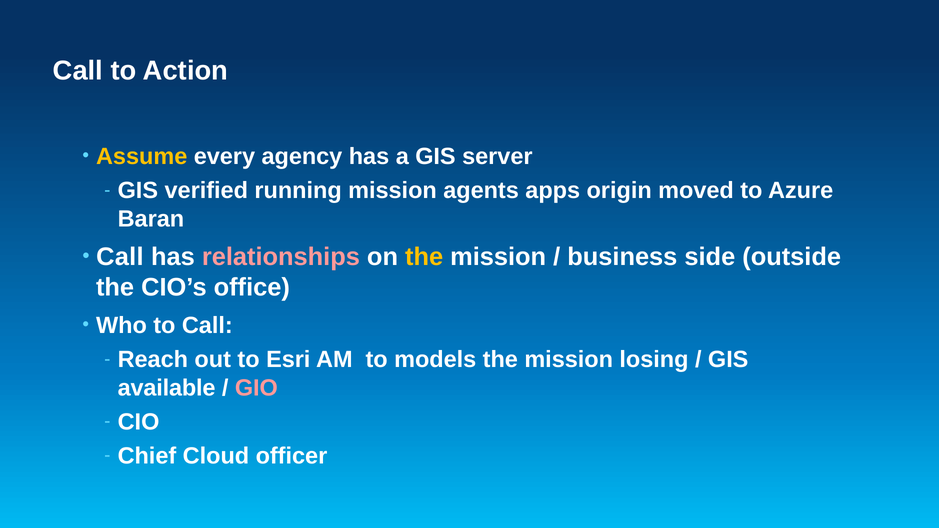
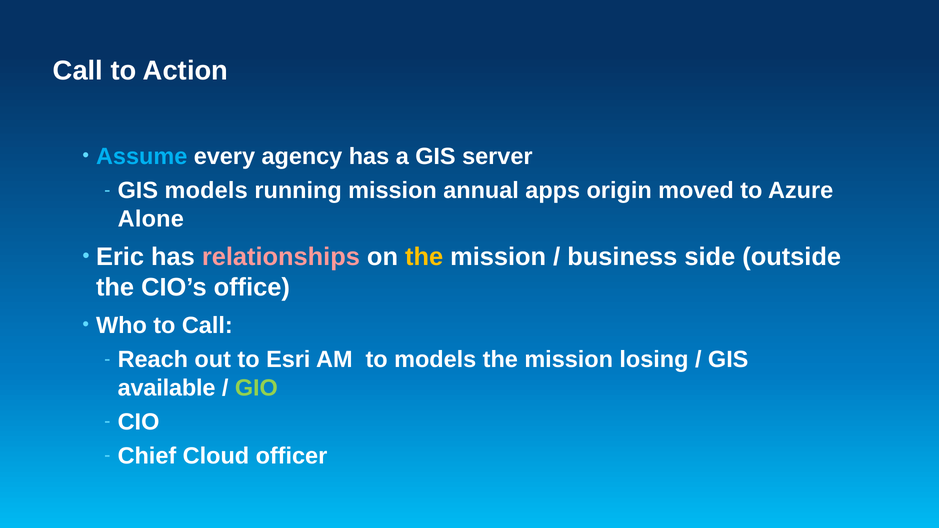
Assume colour: yellow -> light blue
GIS verified: verified -> models
agents: agents -> annual
Baran: Baran -> Alone
Call at (120, 257): Call -> Eric
GIO colour: pink -> light green
